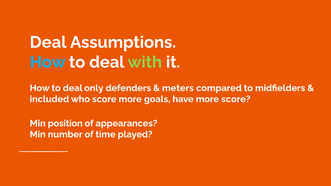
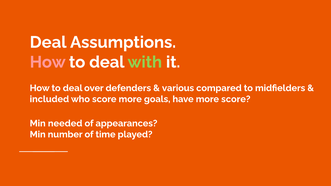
How at (48, 62) colour: light blue -> pink
only: only -> over
meters: meters -> various
position: position -> needed
